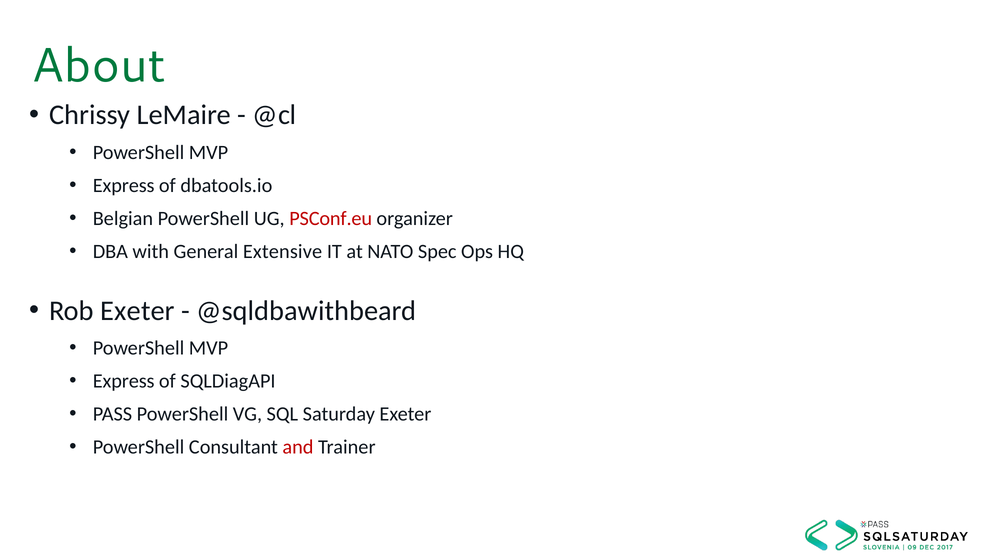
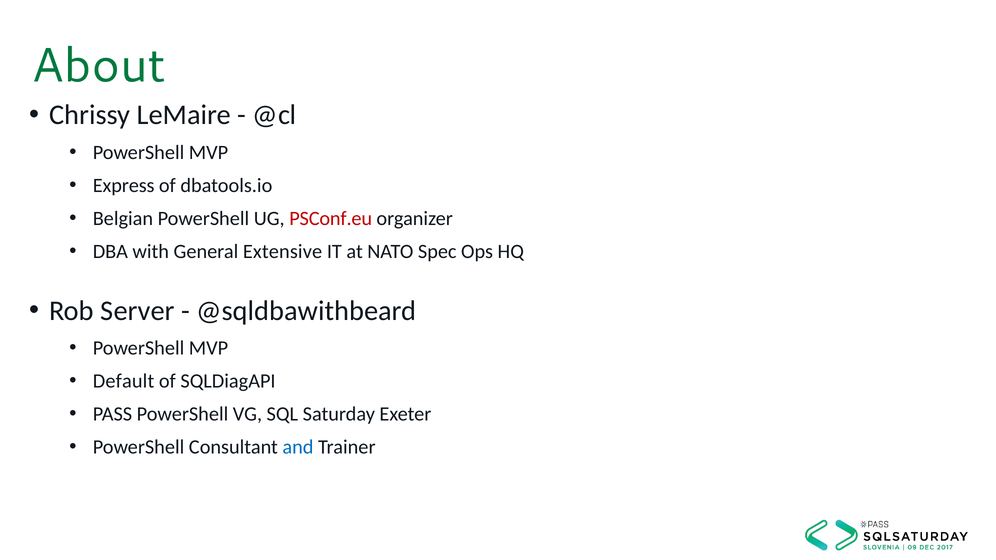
Rob Exeter: Exeter -> Server
Express at (124, 381): Express -> Default
and colour: red -> blue
